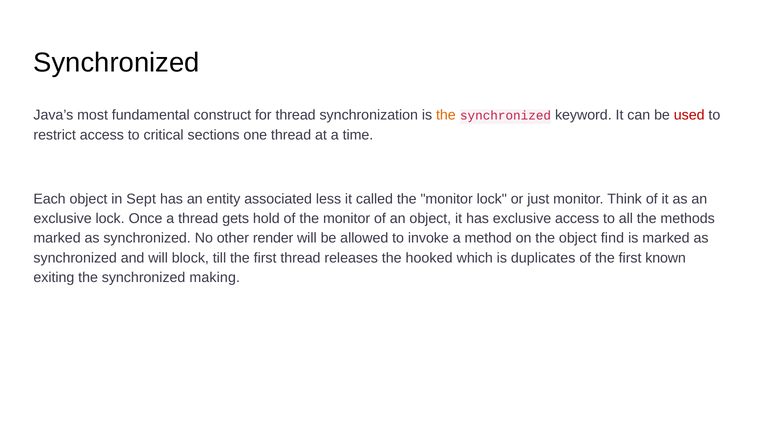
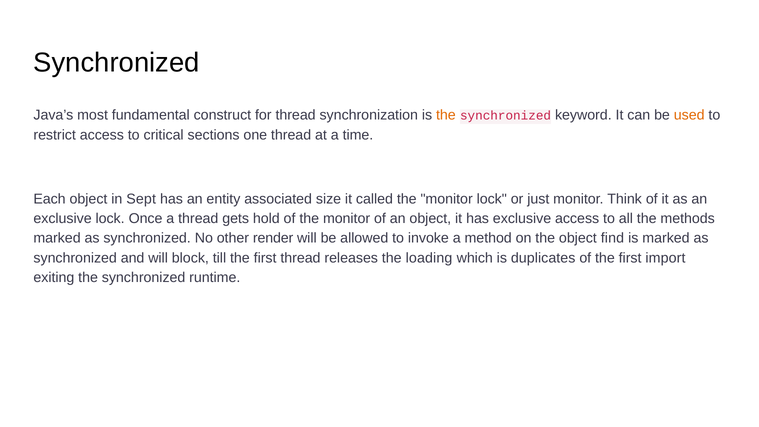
used colour: red -> orange
less: less -> size
hooked: hooked -> loading
known: known -> import
making: making -> runtime
